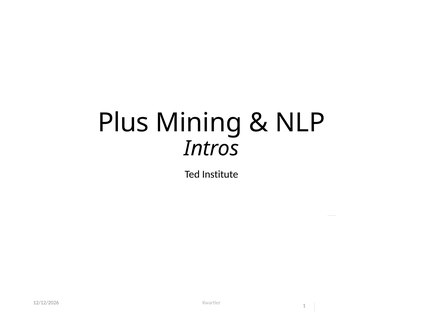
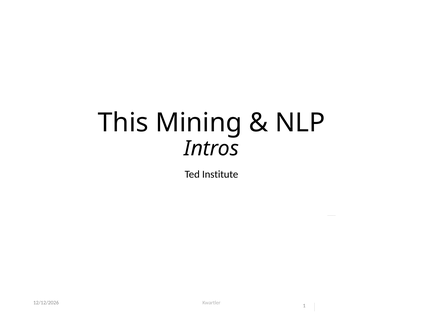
Plus: Plus -> This
